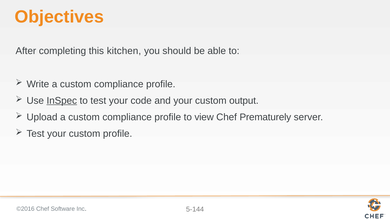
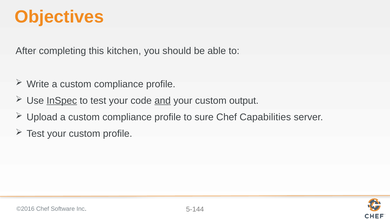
and underline: none -> present
view: view -> sure
Prematurely: Prematurely -> Capabilities
